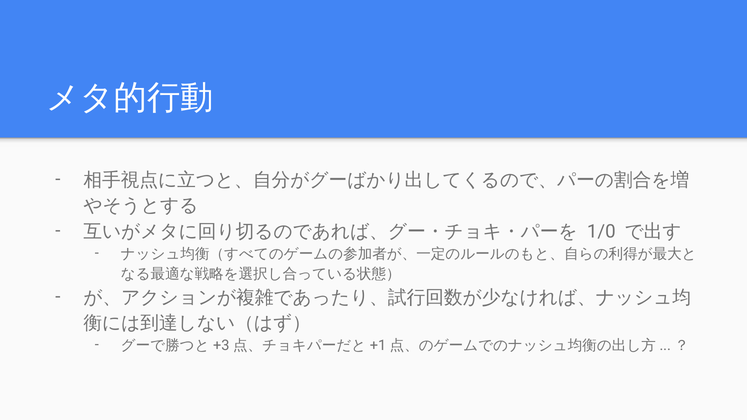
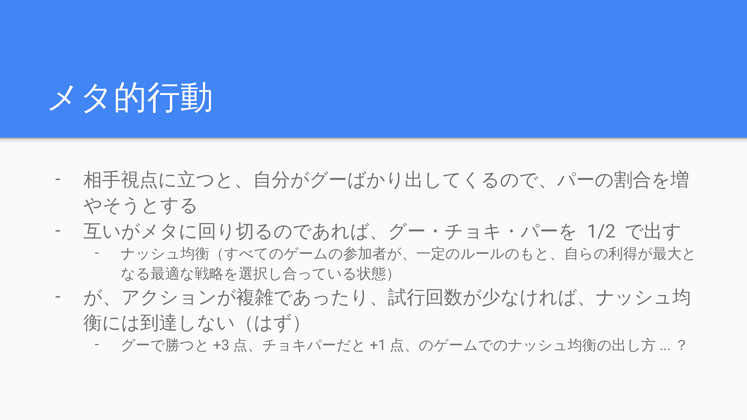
1/0: 1/0 -> 1/2
